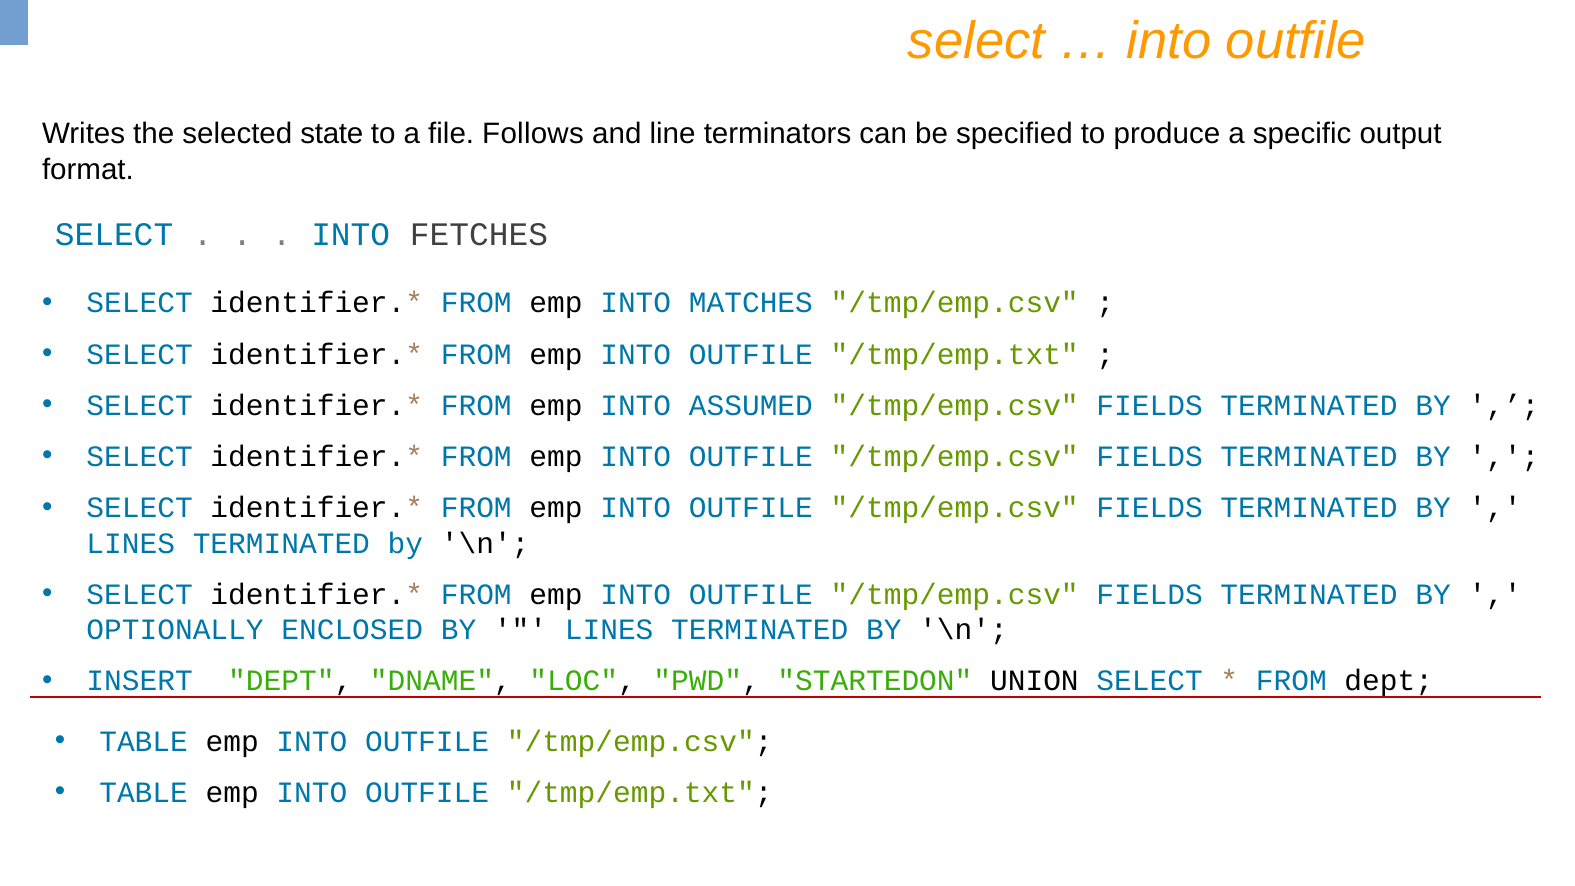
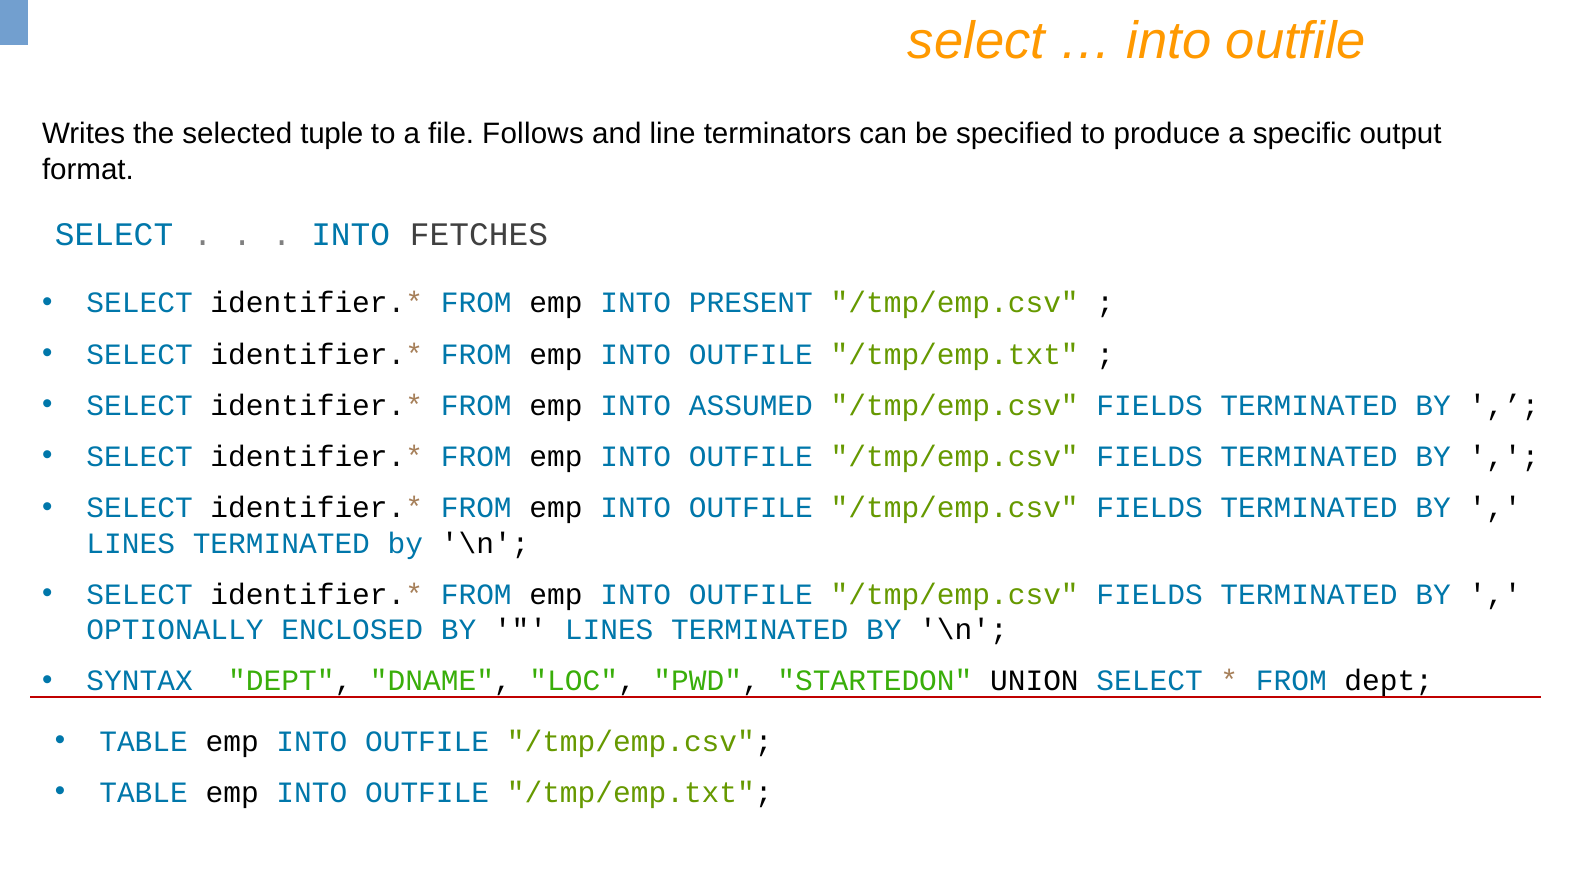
state: state -> tuple
MATCHES: MATCHES -> PRESENT
INSERT: INSERT -> SYNTAX
